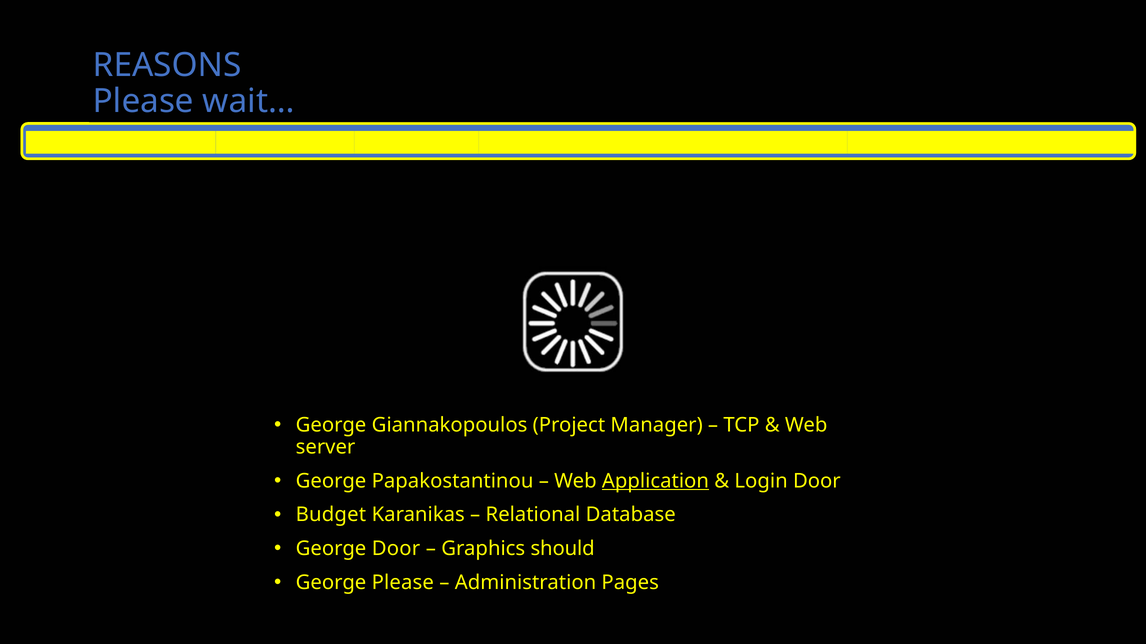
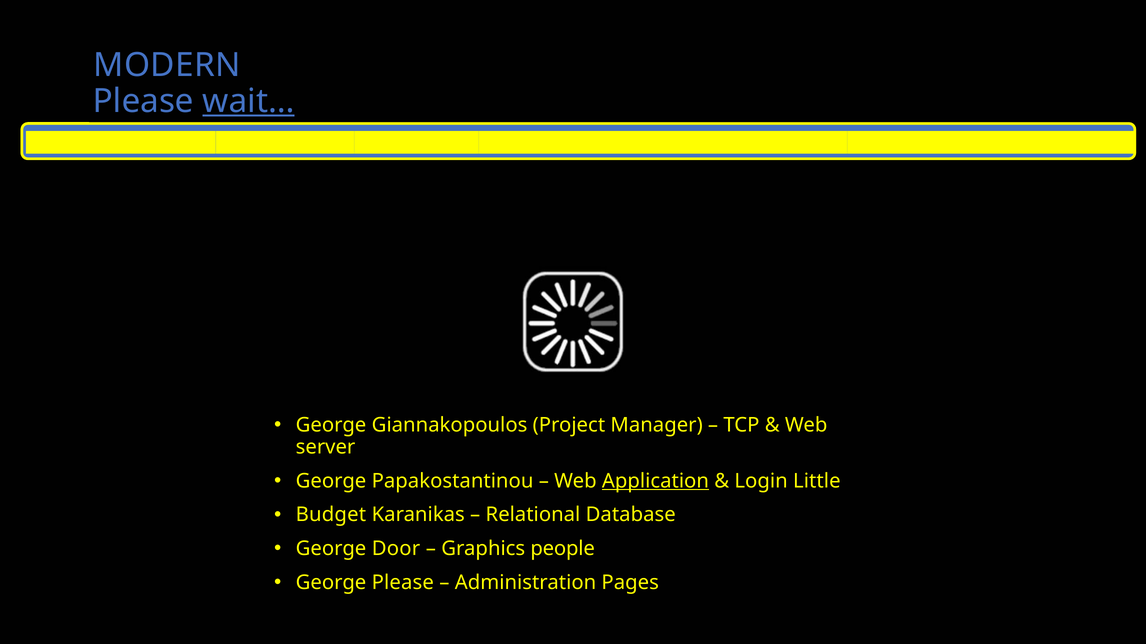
REASONS: REASONS -> MODERN
wait… underline: none -> present
Login Door: Door -> Little
should: should -> people
